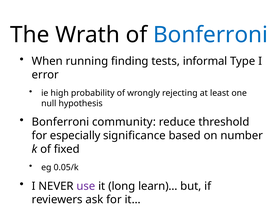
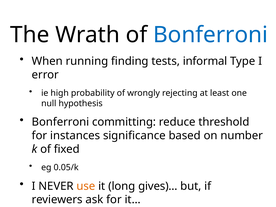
community: community -> committing
especially: especially -> instances
use colour: purple -> orange
learn)…: learn)… -> gives)…
